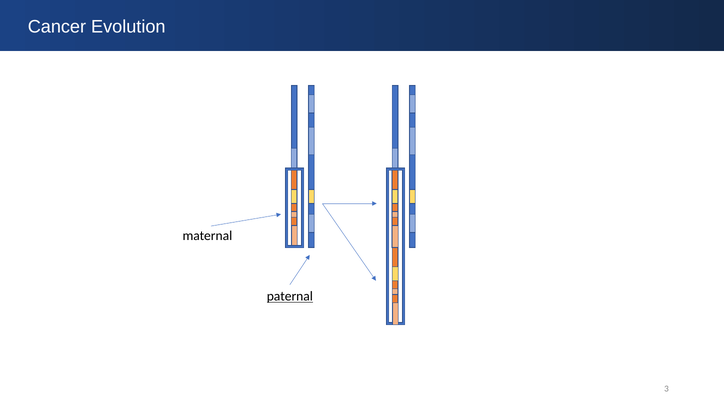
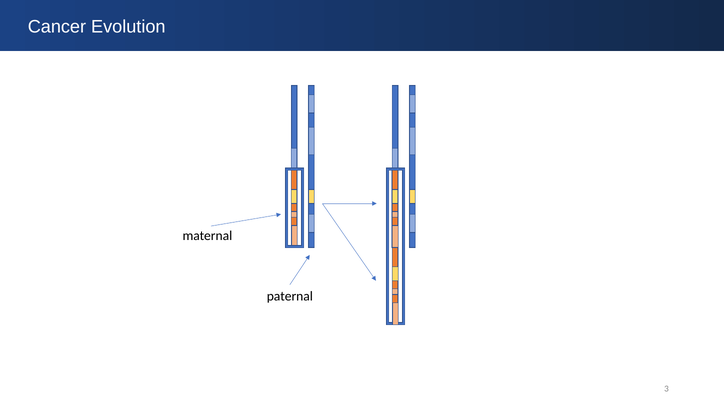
paternal underline: present -> none
